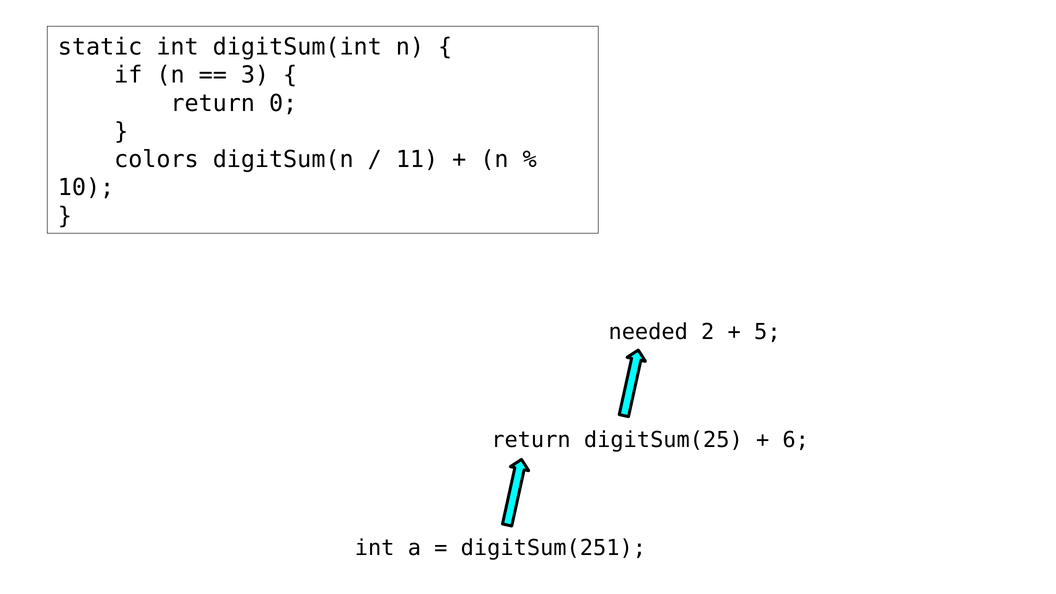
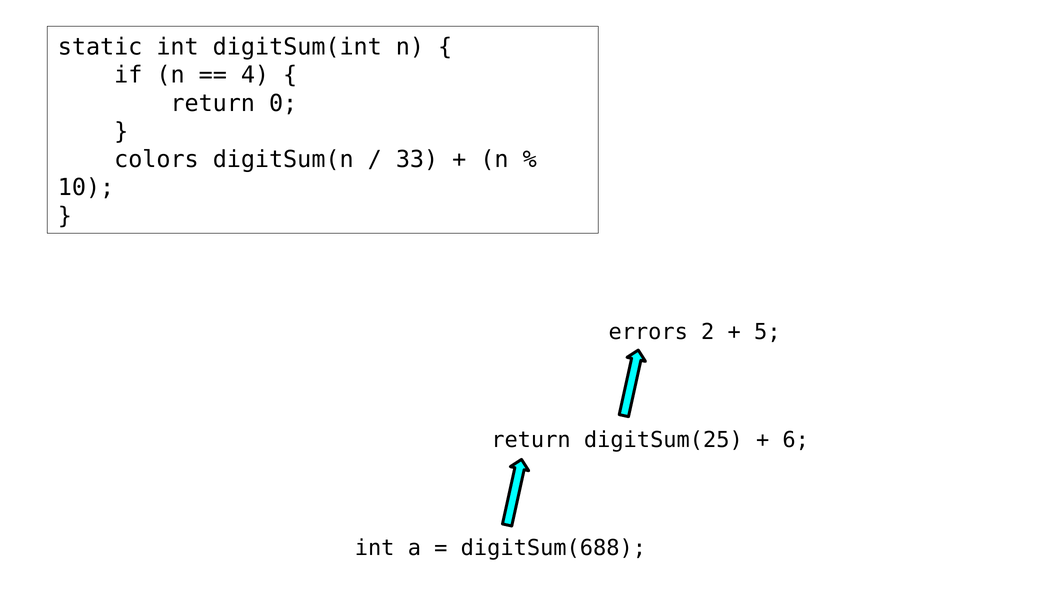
3: 3 -> 4
11: 11 -> 33
needed: needed -> errors
digitSum(251: digitSum(251 -> digitSum(688
